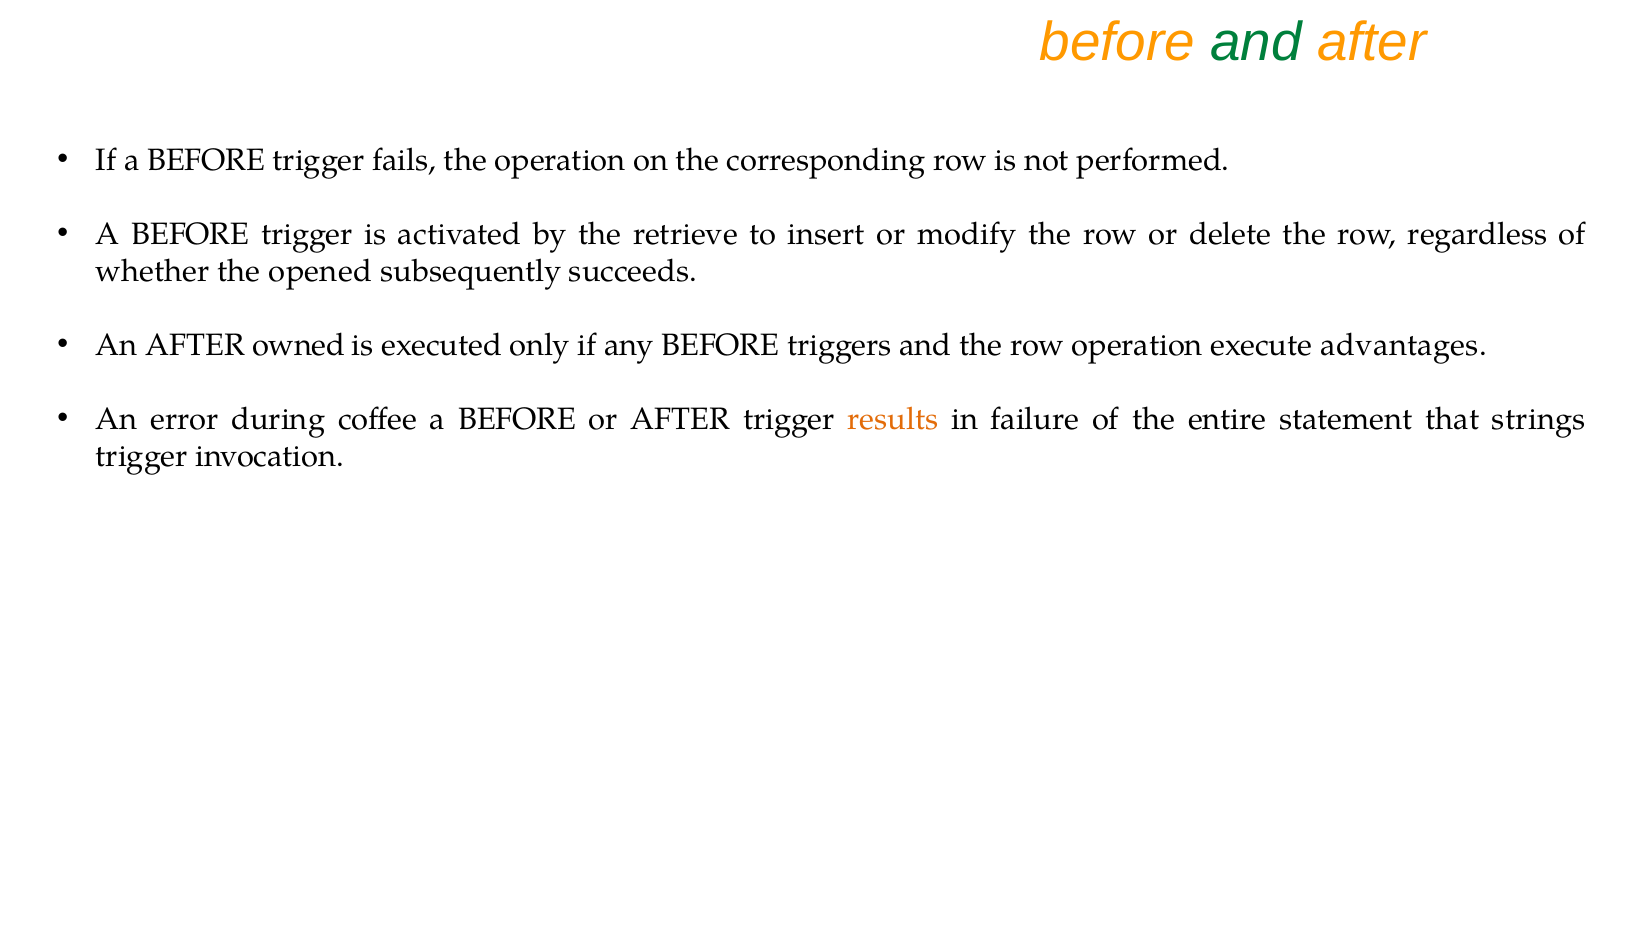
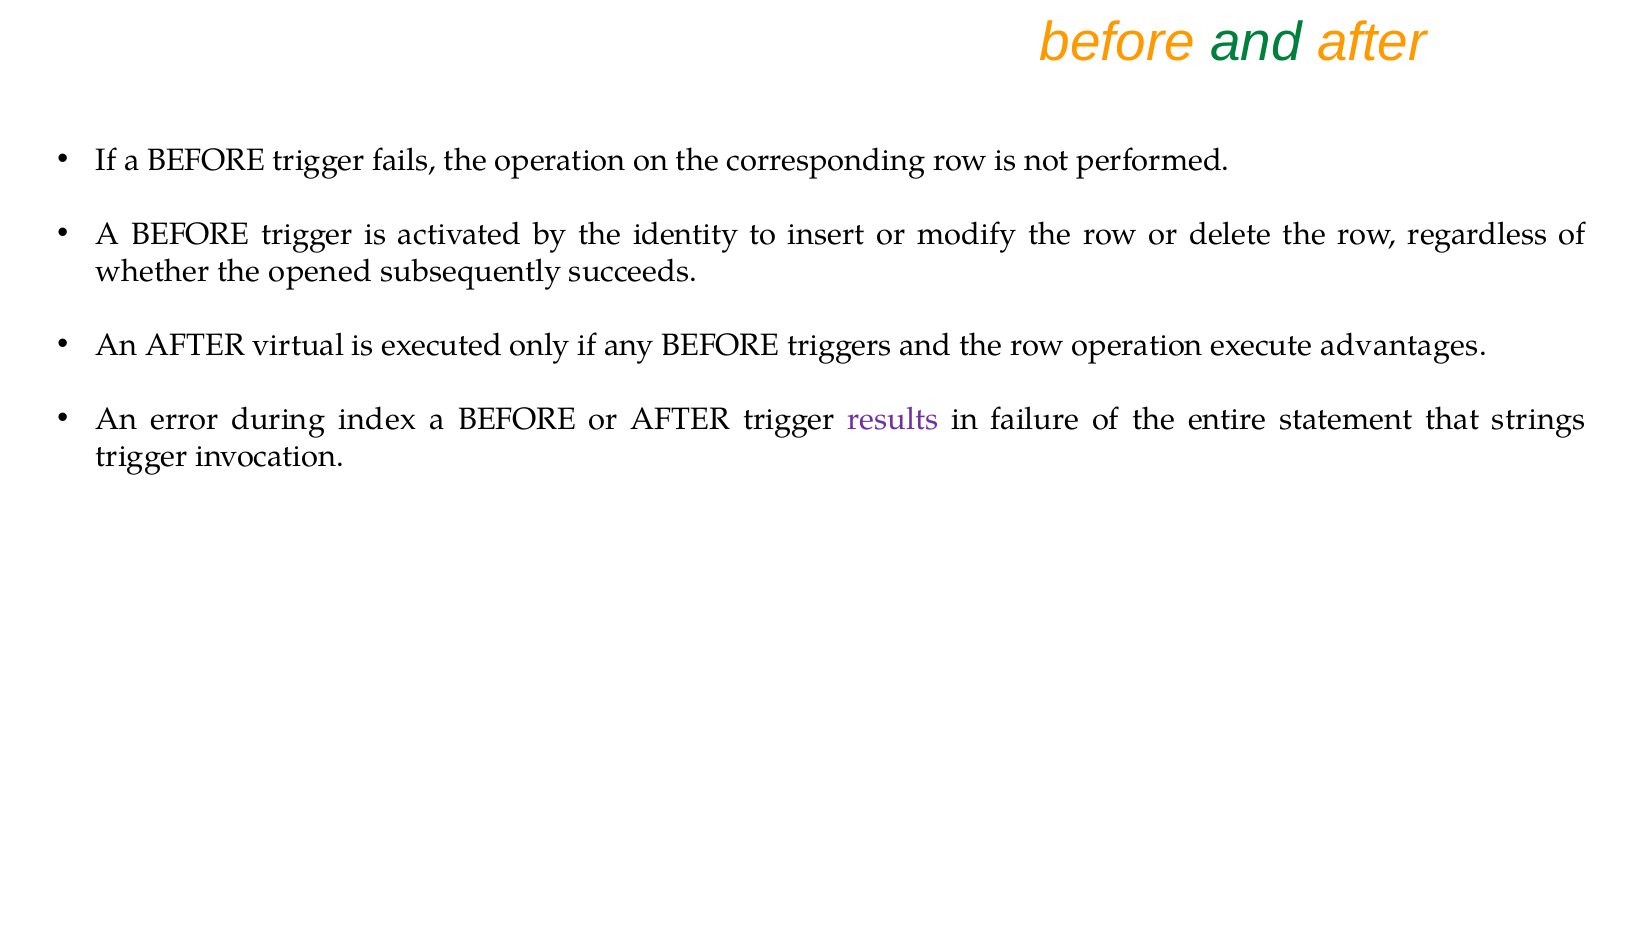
retrieve: retrieve -> identity
owned: owned -> virtual
coffee: coffee -> index
results colour: orange -> purple
